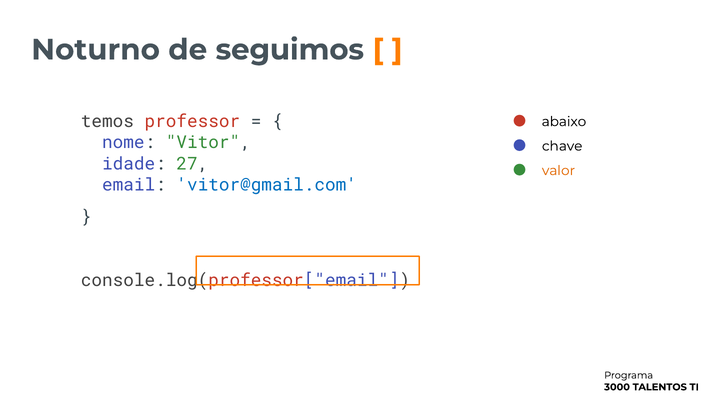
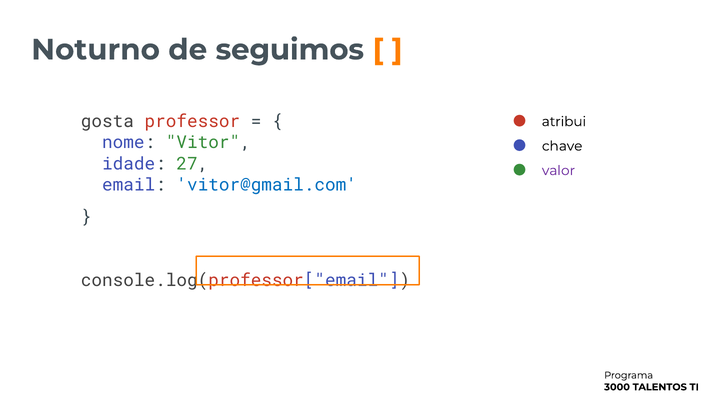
temos: temos -> gosta
abaixo: abaixo -> atribui
valor colour: orange -> purple
